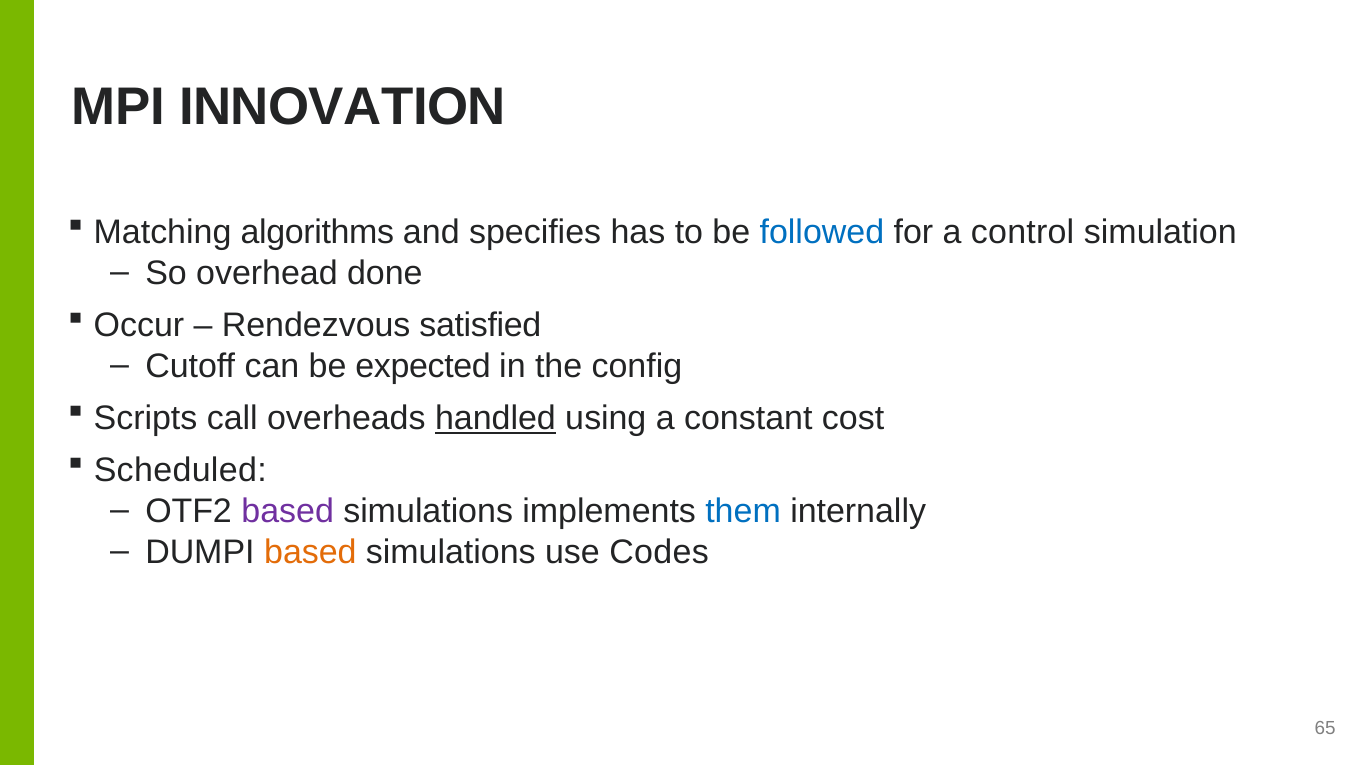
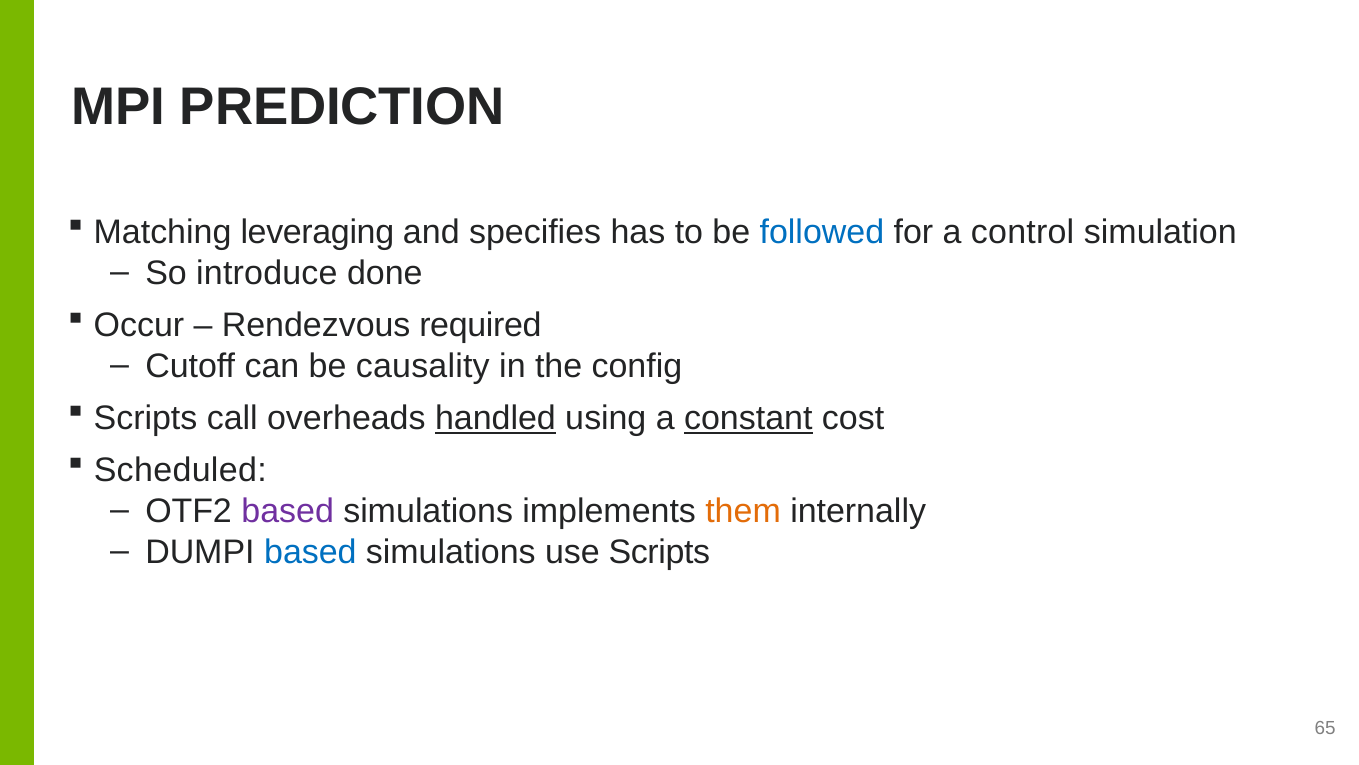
INNOVATION: INNOVATION -> PREDICTION
algorithms: algorithms -> leveraging
overhead: overhead -> introduce
satisfied: satisfied -> required
expected: expected -> causality
constant underline: none -> present
them colour: blue -> orange
based at (310, 551) colour: orange -> blue
use Codes: Codes -> Scripts
